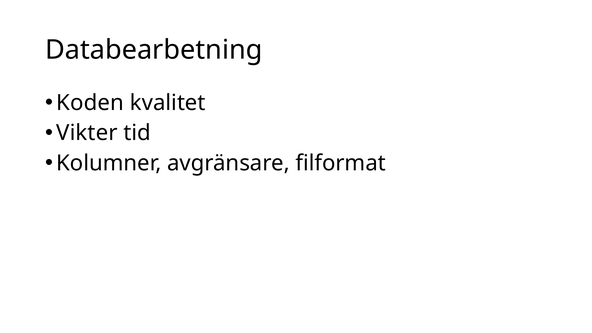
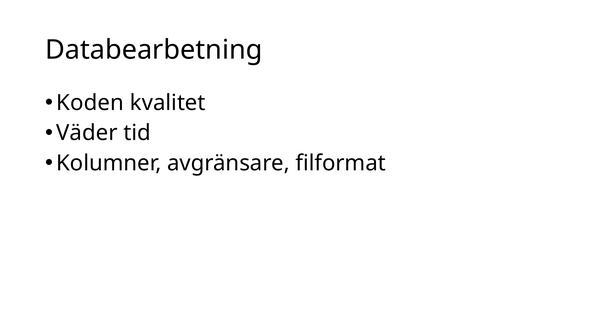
Vikter: Vikter -> Väder
